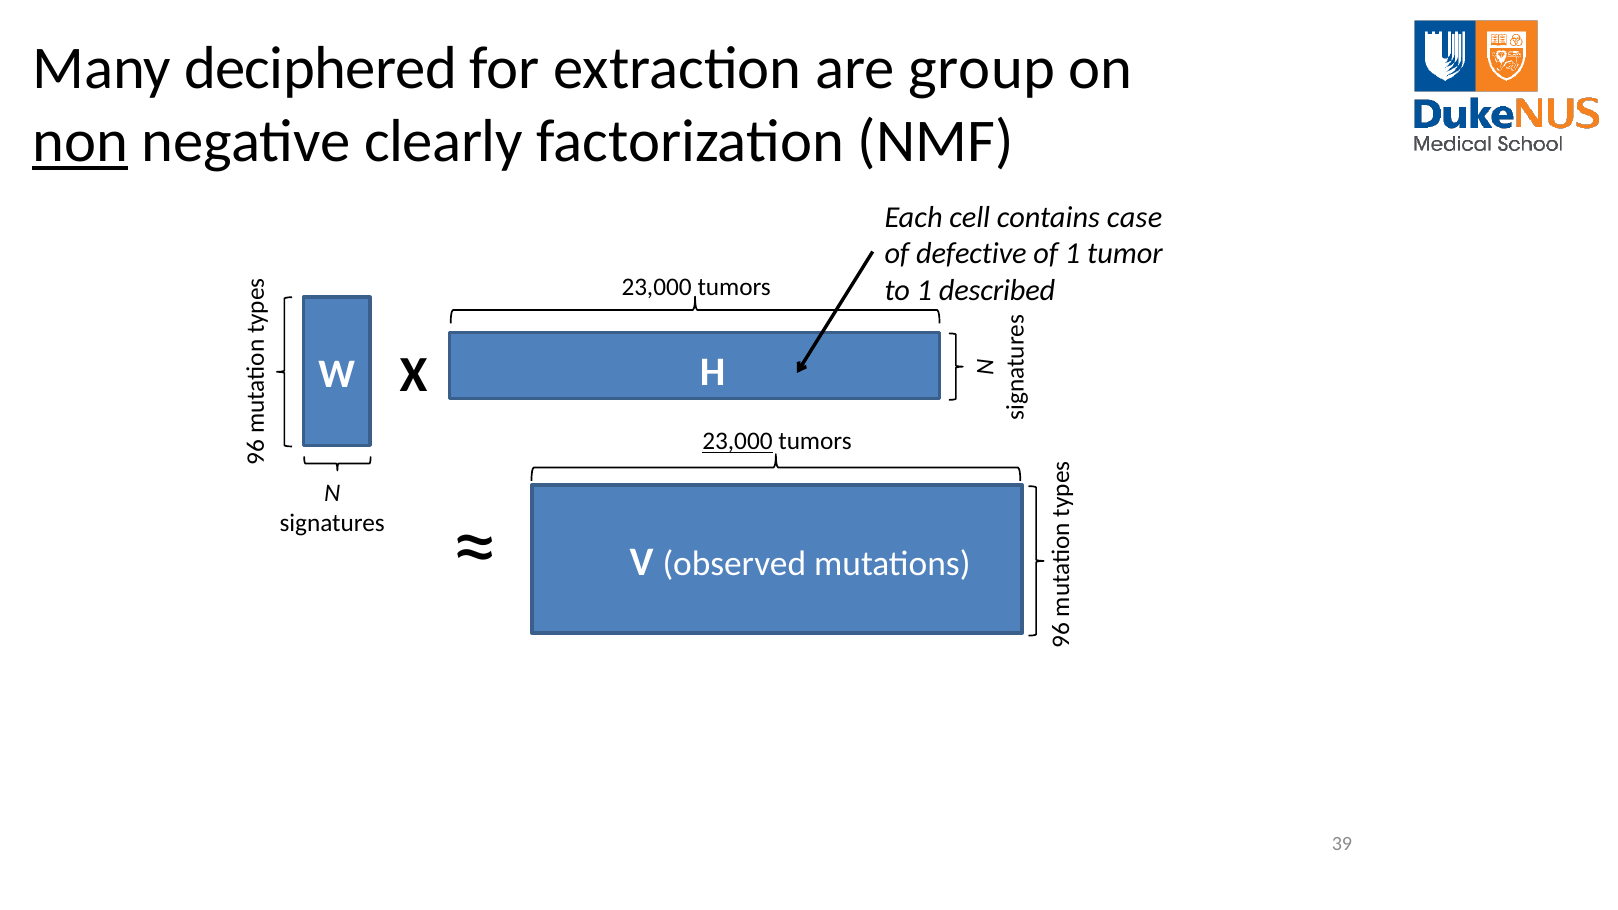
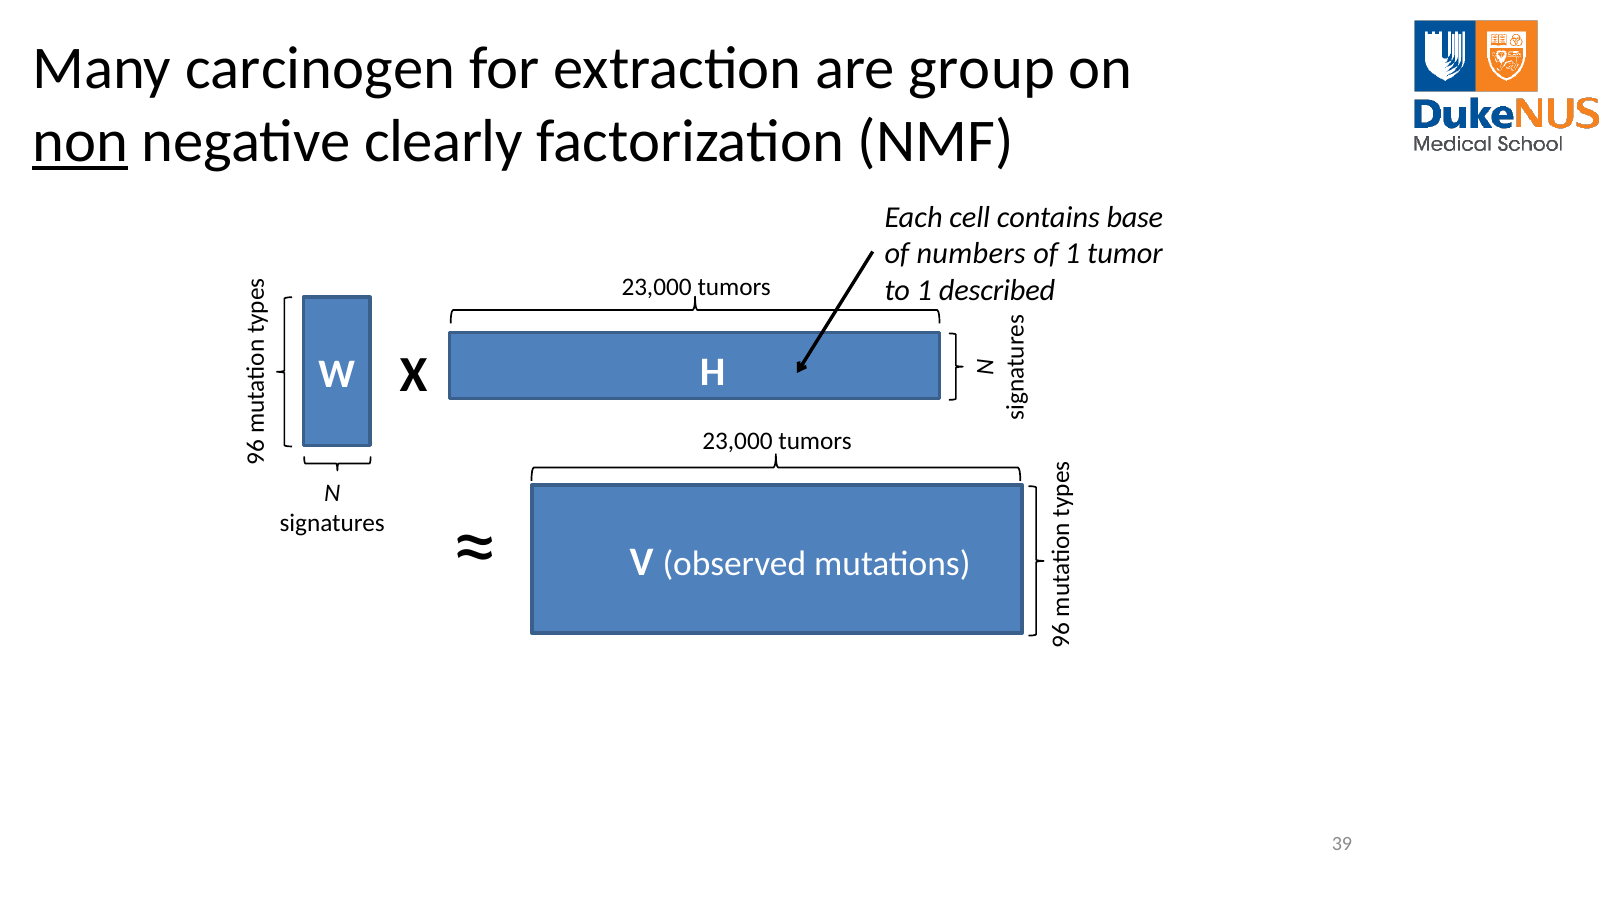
deciphered: deciphered -> carcinogen
case: case -> base
defective: defective -> numbers
23,000 at (737, 442) underline: present -> none
